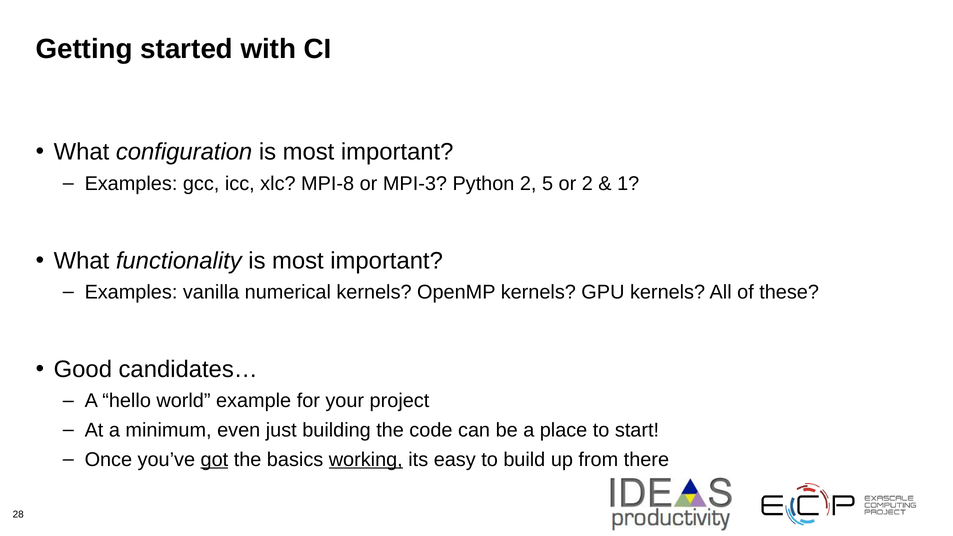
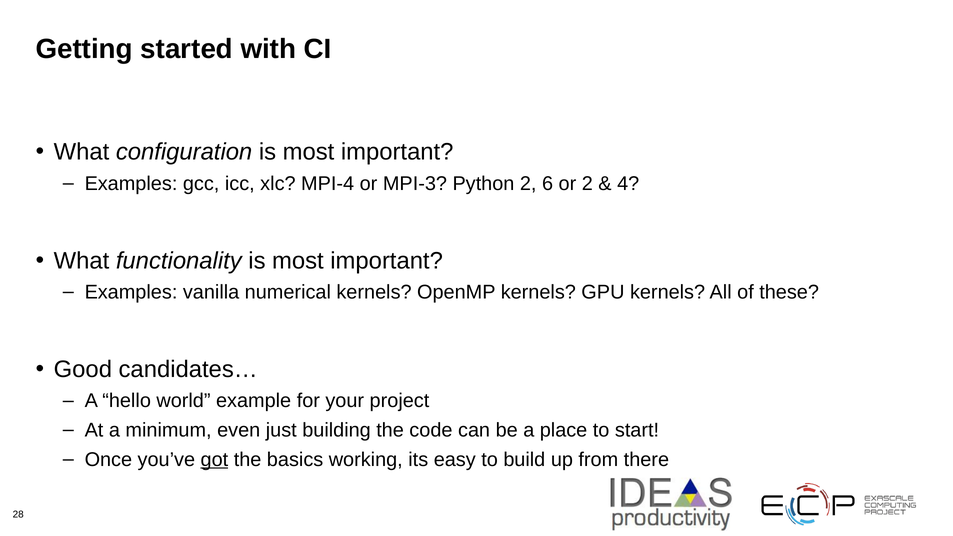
MPI-8: MPI-8 -> MPI-4
5: 5 -> 6
1: 1 -> 4
working underline: present -> none
